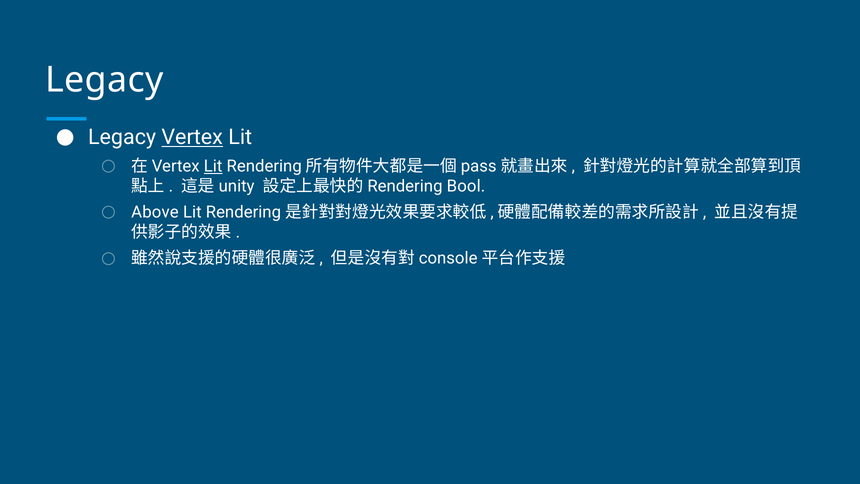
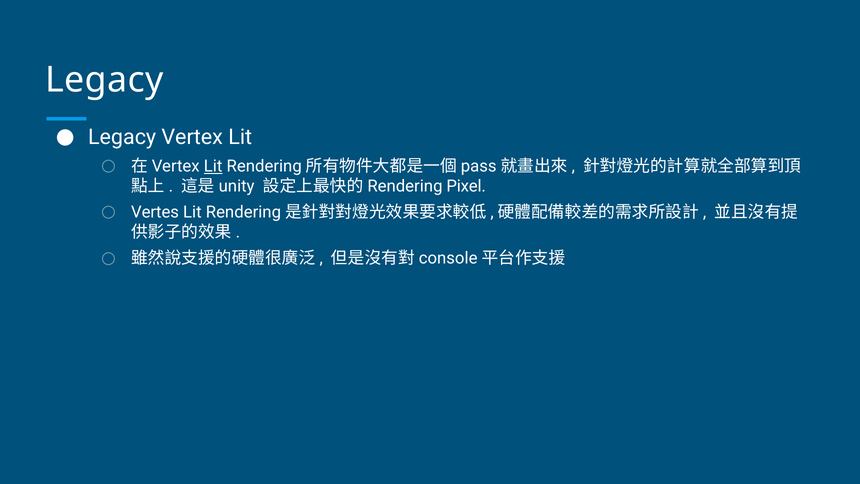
Vertex underline: present -> none
Bool: Bool -> Pixel
Above: Above -> Vertes
